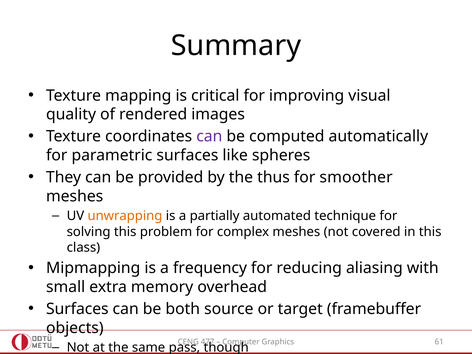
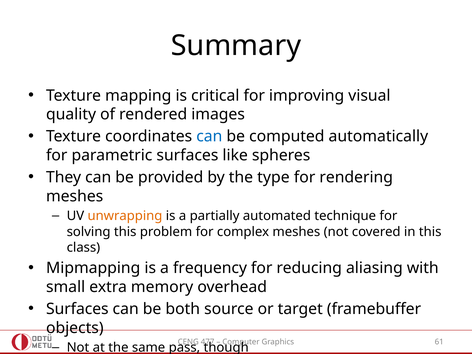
can at (209, 136) colour: purple -> blue
thus: thus -> type
smoother: smoother -> rendering
